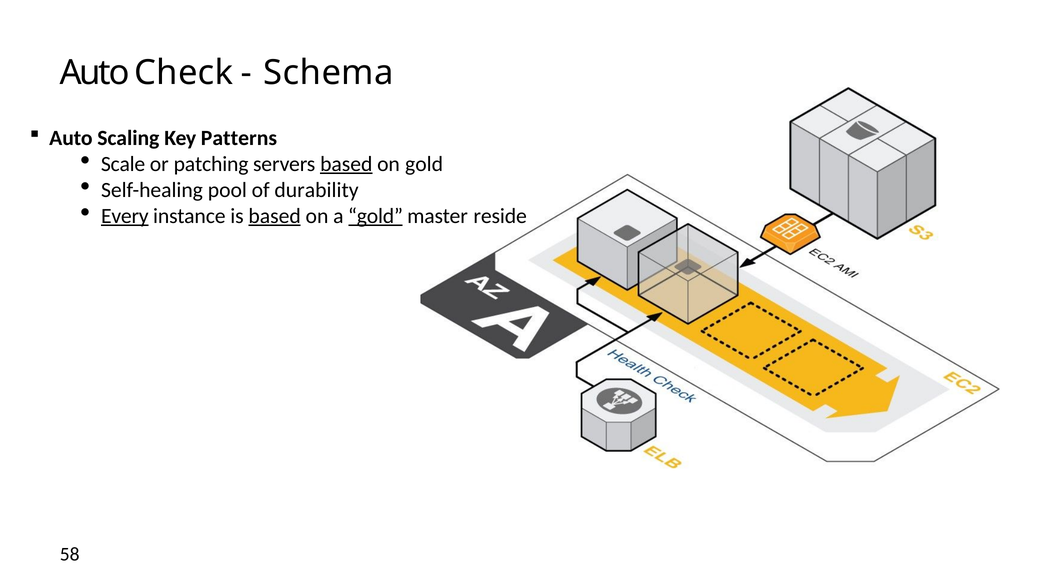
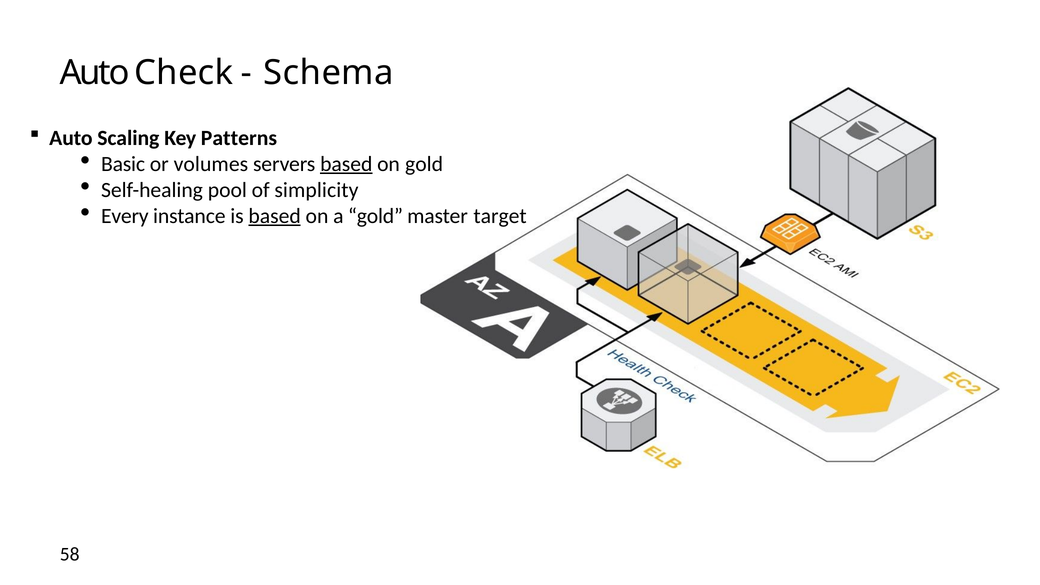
Scale: Scale -> Basic
patching: patching -> volumes
durability: durability -> simplicity
Every underline: present -> none
gold at (375, 216) underline: present -> none
reside: reside -> target
